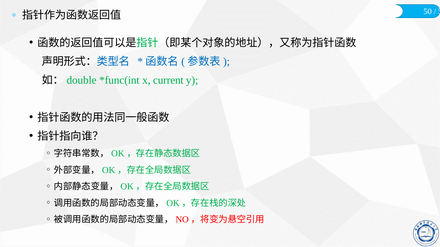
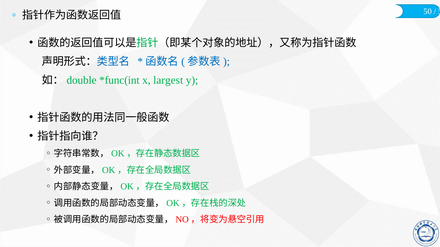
current: current -> largest
